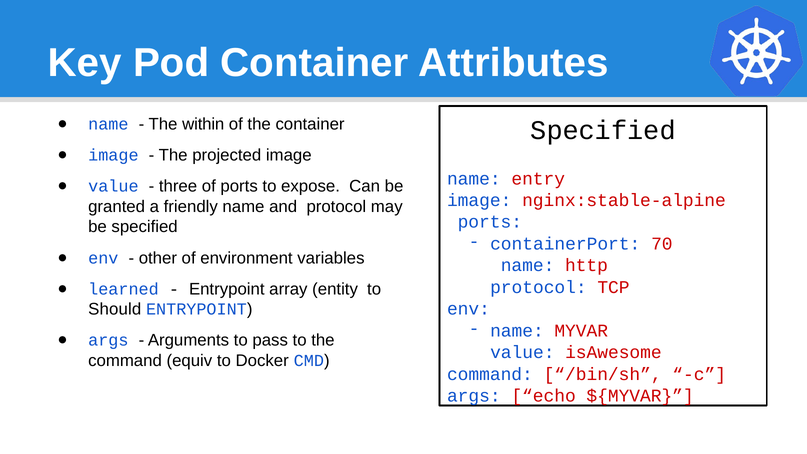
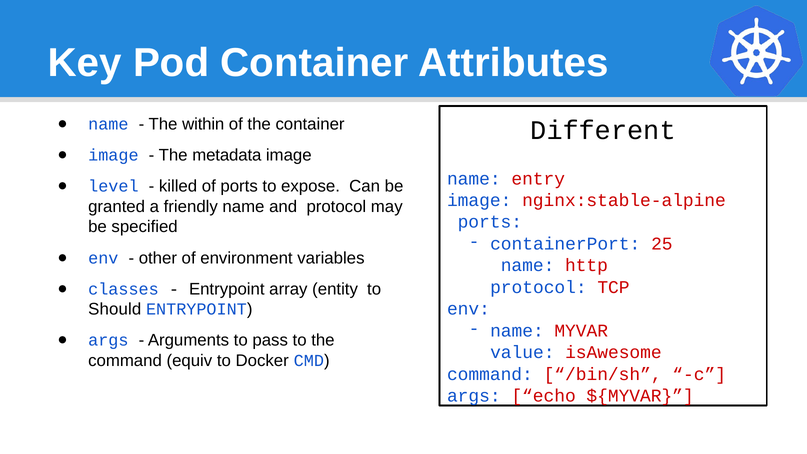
Specified at (603, 130): Specified -> Different
projected: projected -> metadata
value at (113, 186): value -> level
three: three -> killed
70: 70 -> 25
learned: learned -> classes
